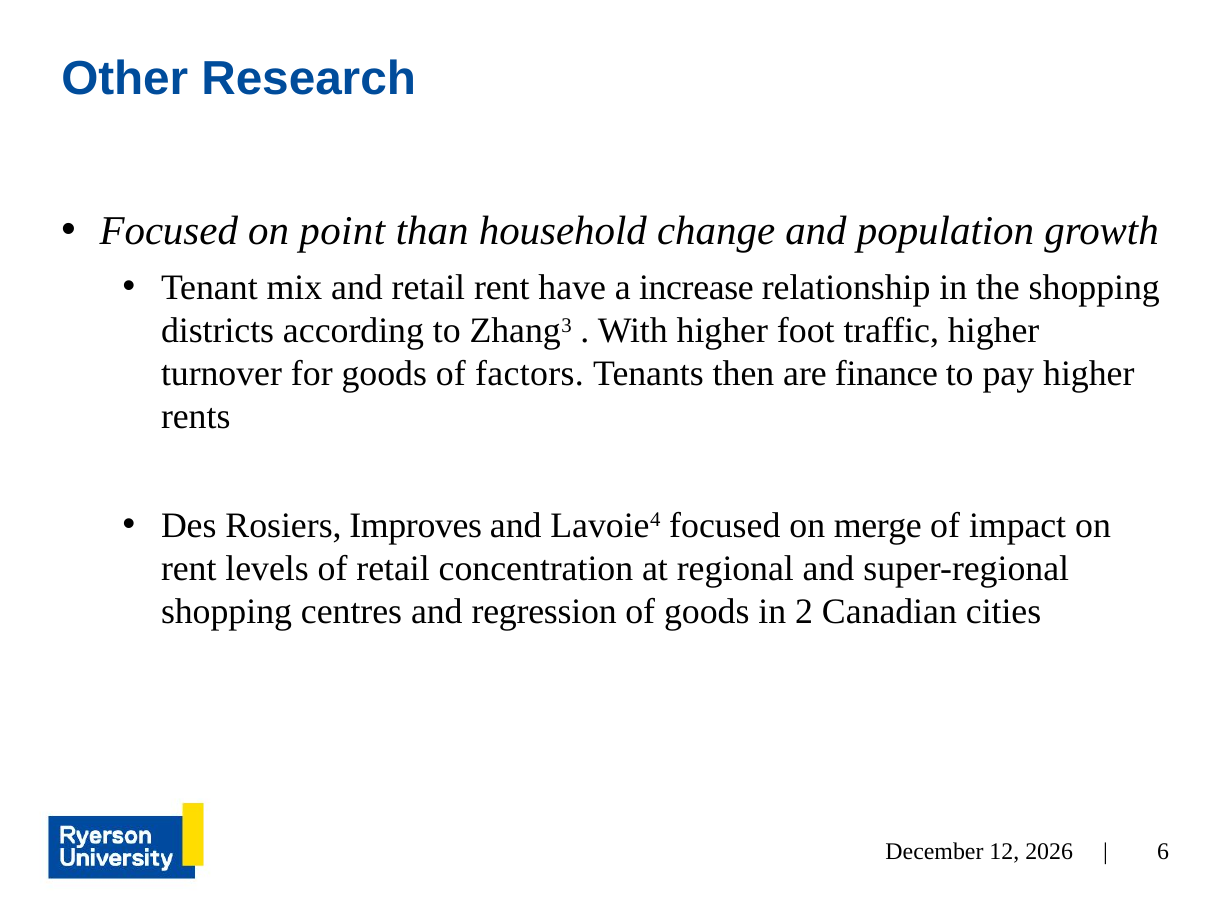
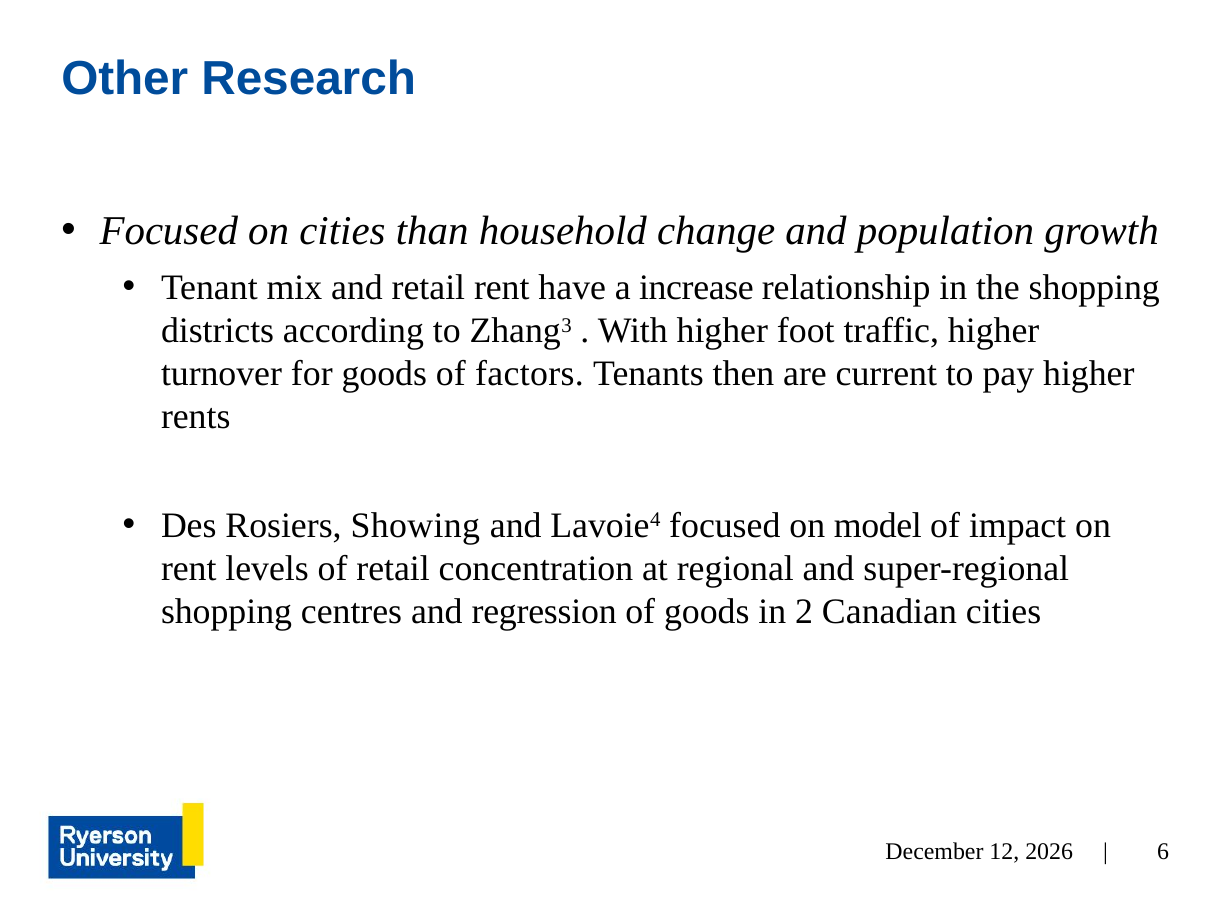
on point: point -> cities
finance: finance -> current
Improves: Improves -> Showing
merge: merge -> model
